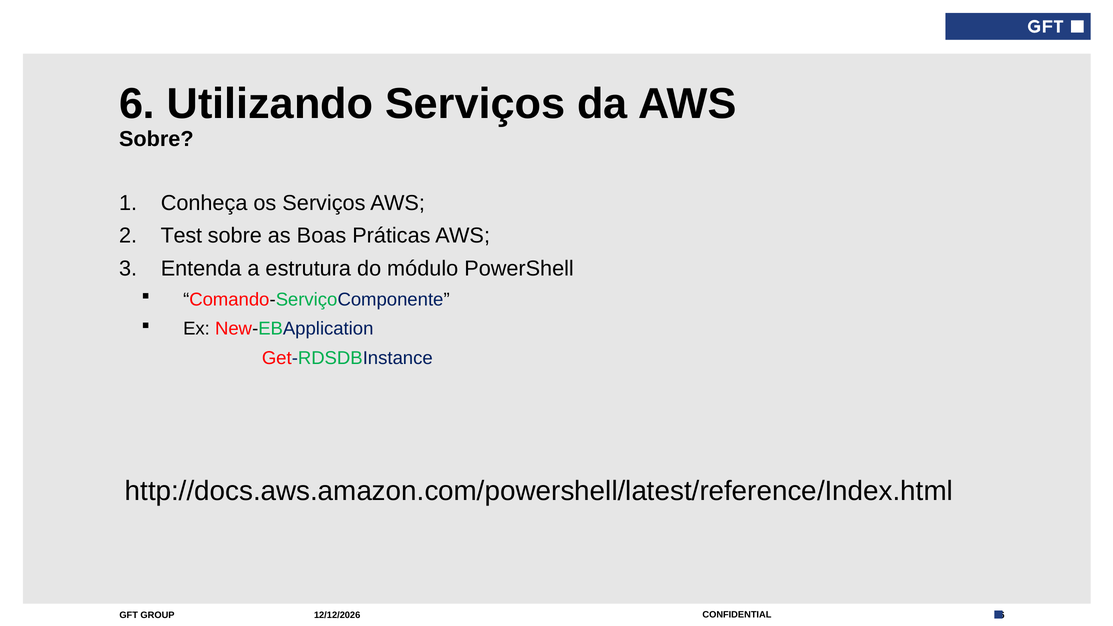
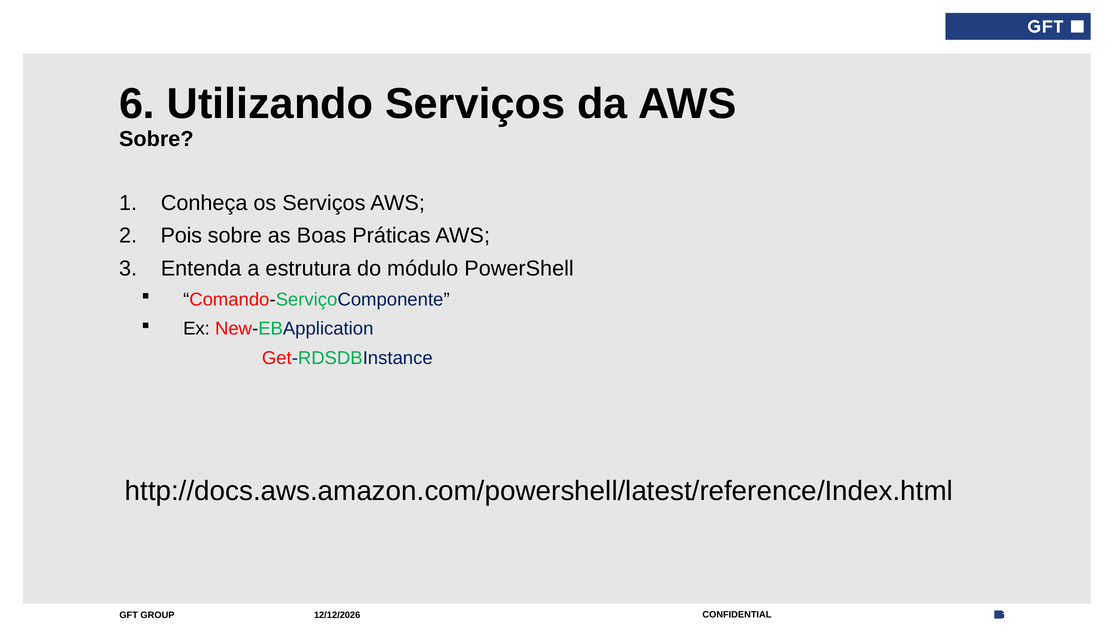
Test: Test -> Pois
